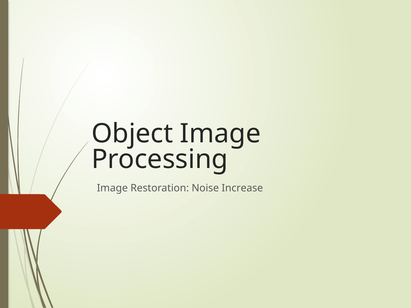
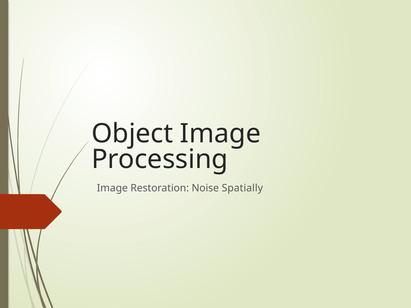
Increase: Increase -> Spatially
